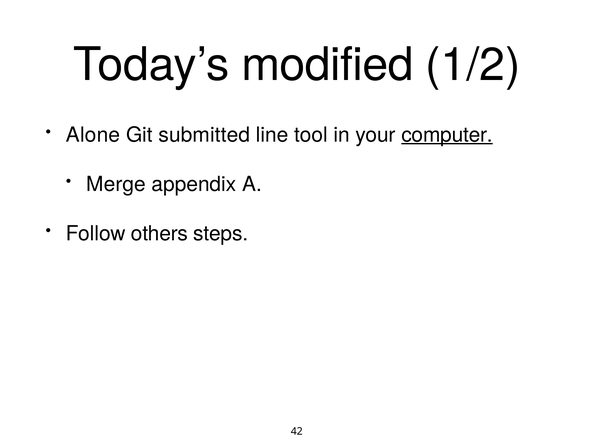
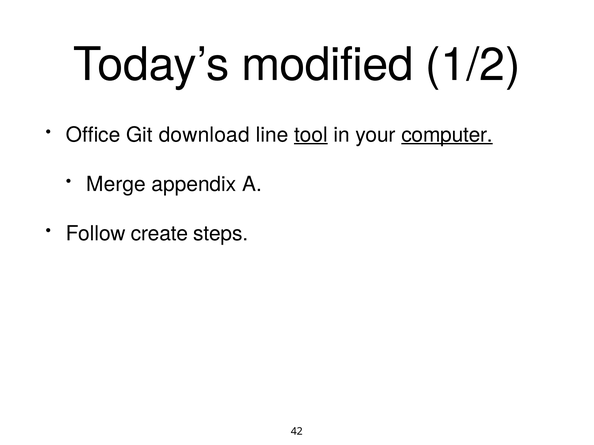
Alone: Alone -> Office
submitted: submitted -> download
tool underline: none -> present
others: others -> create
